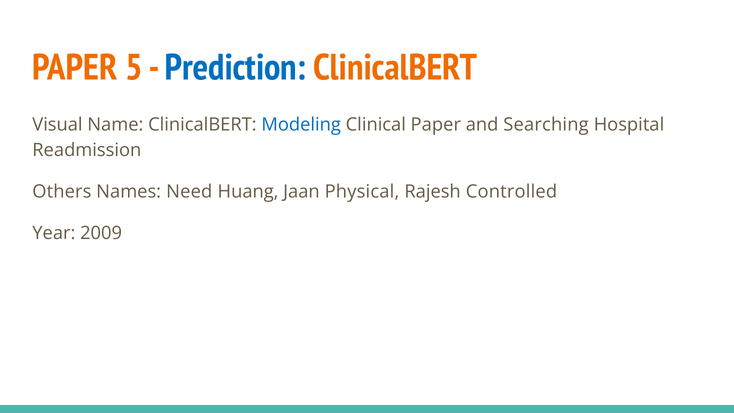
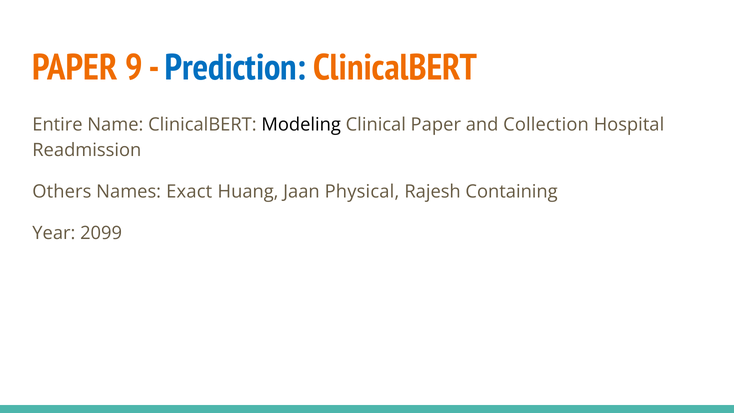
5: 5 -> 9
Visual: Visual -> Entire
Modeling colour: blue -> black
Searching: Searching -> Collection
Need: Need -> Exact
Controlled: Controlled -> Containing
2009: 2009 -> 2099
